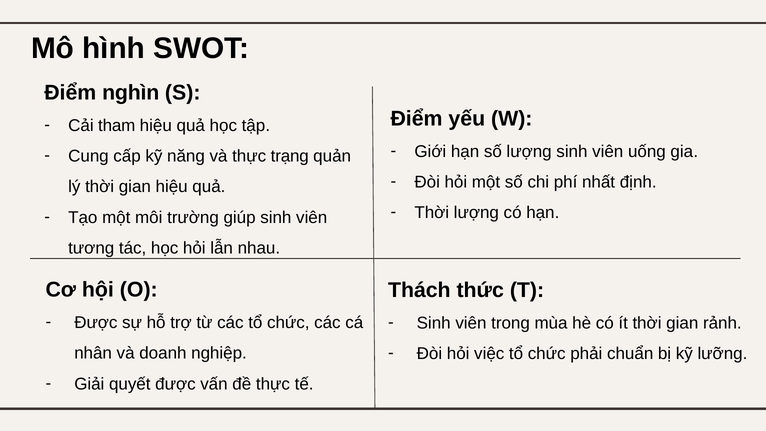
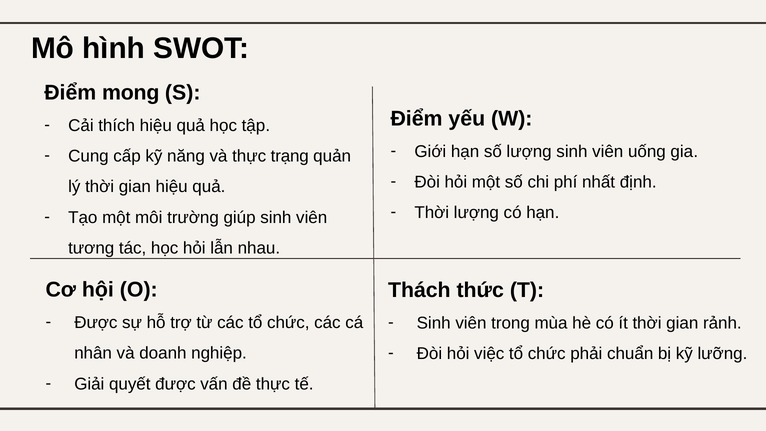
nghìn: nghìn -> mong
tham: tham -> thích
